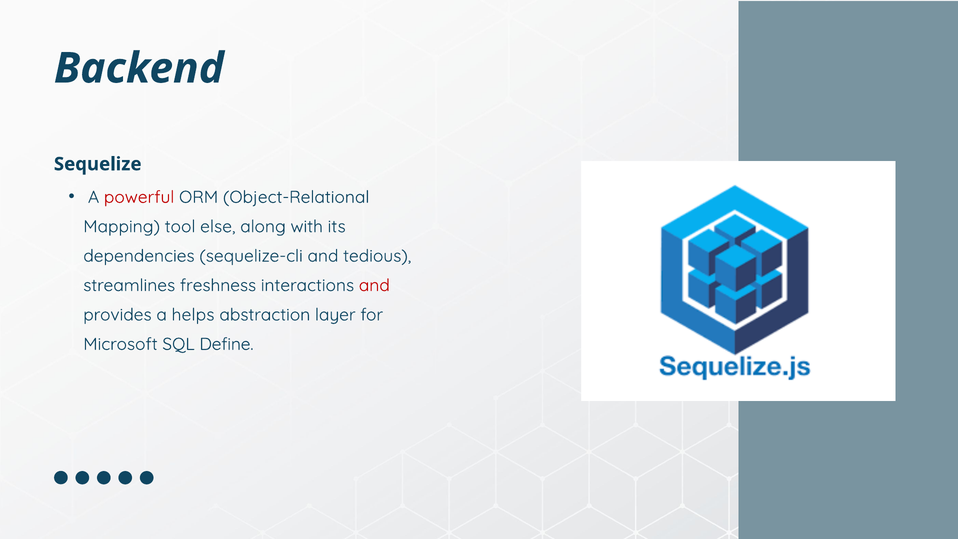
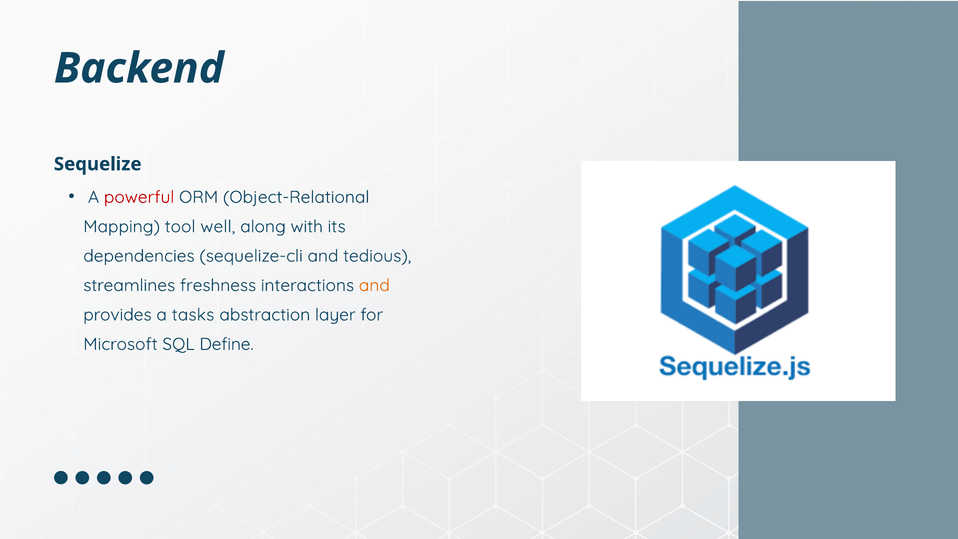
else: else -> well
and at (374, 285) colour: red -> orange
helps: helps -> tasks
